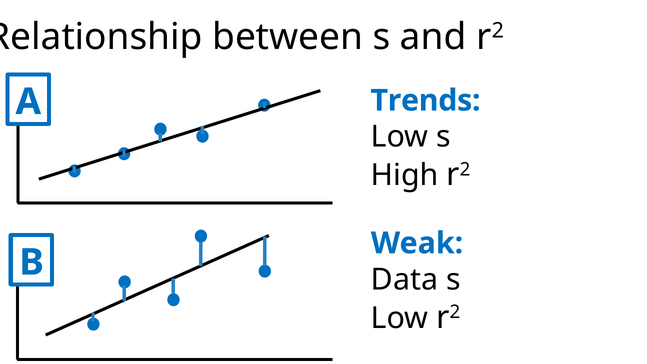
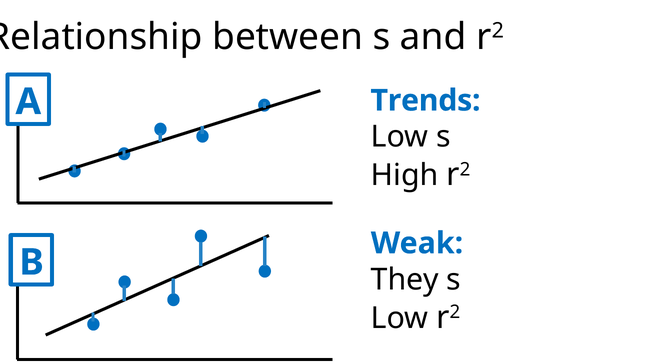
Data: Data -> They
